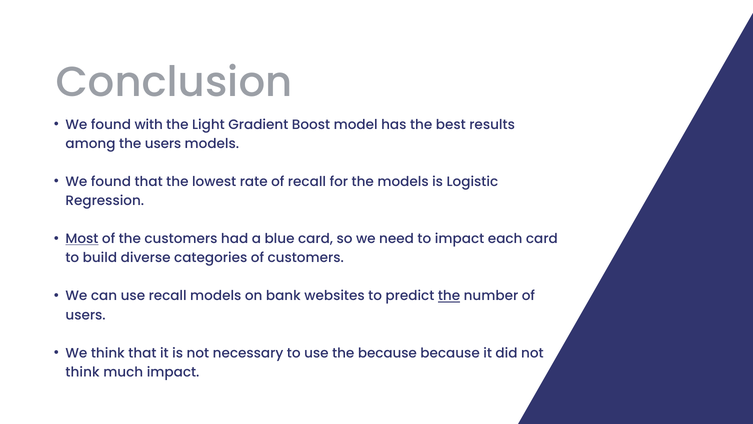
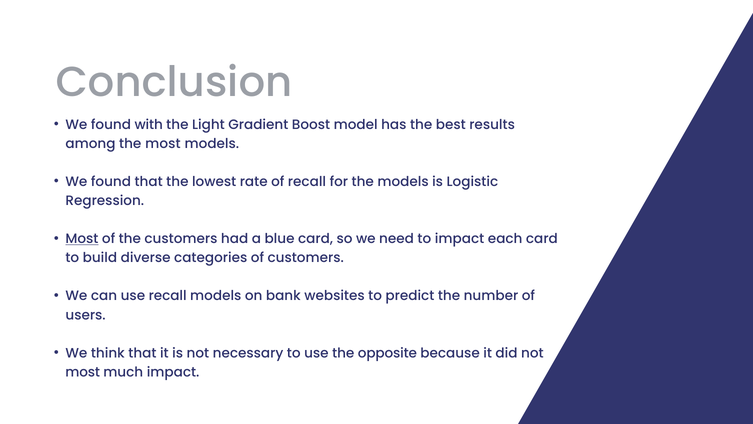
the users: users -> most
the at (449, 296) underline: present -> none
the because: because -> opposite
think at (83, 372): think -> most
